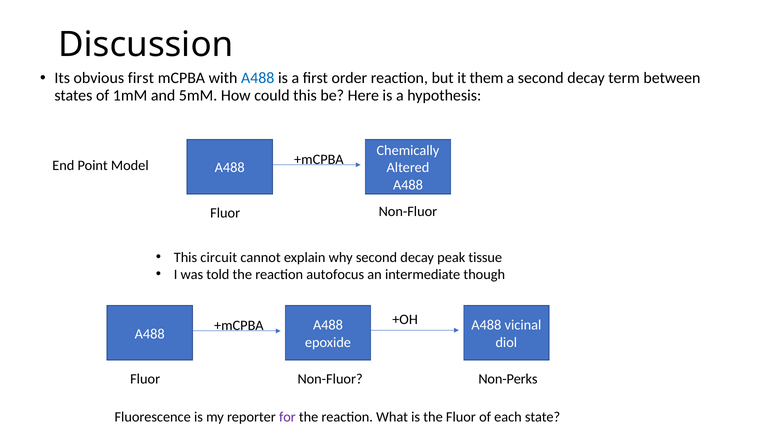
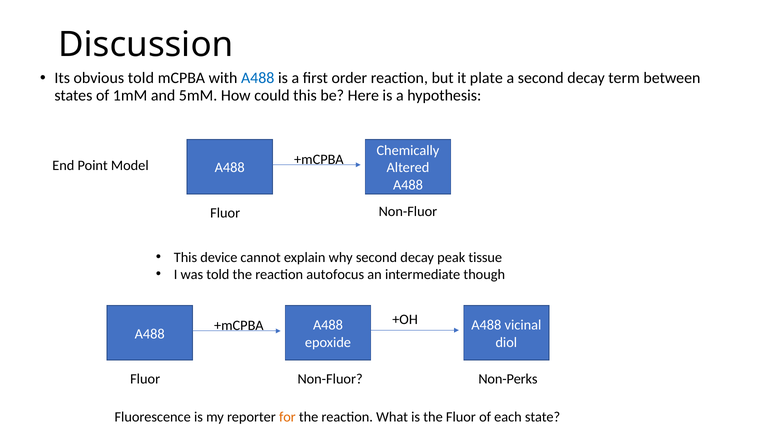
obvious first: first -> told
them: them -> plate
circuit: circuit -> device
for colour: purple -> orange
